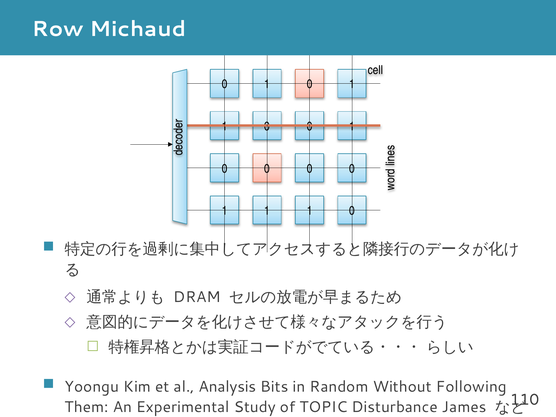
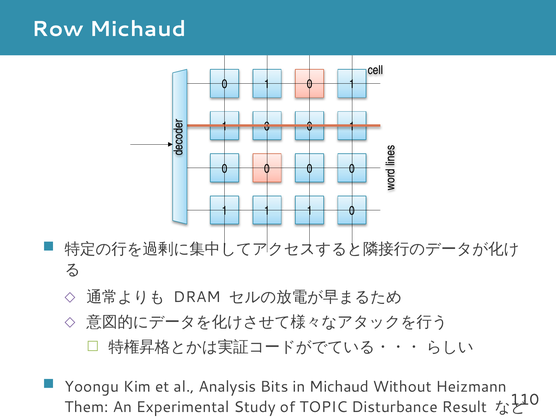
in Random: Random -> Michaud
Following: Following -> Heizmann
James: James -> Result
